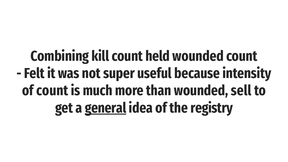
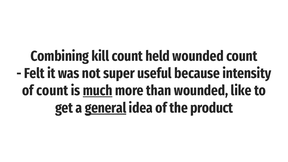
much underline: none -> present
sell: sell -> like
registry: registry -> product
